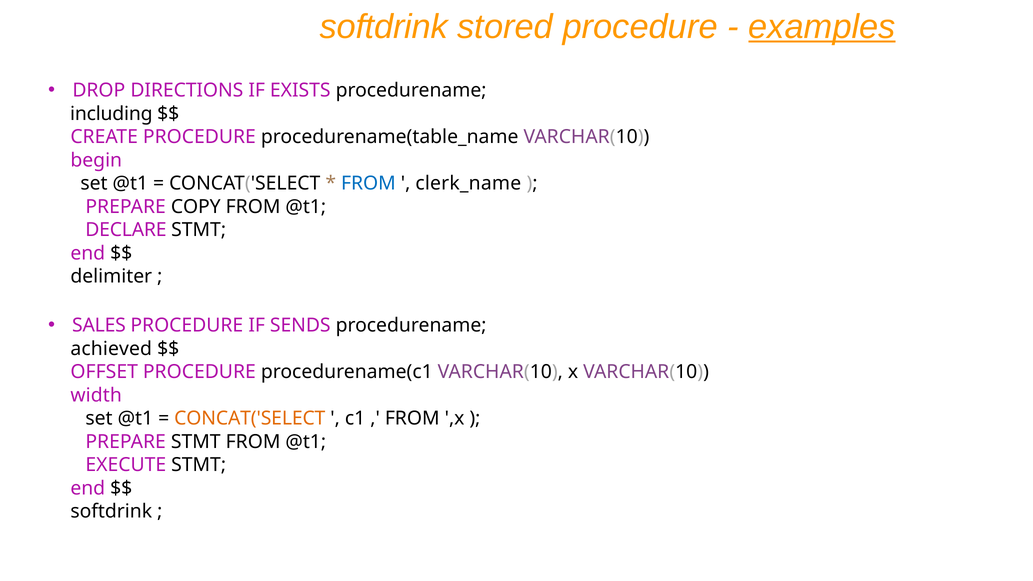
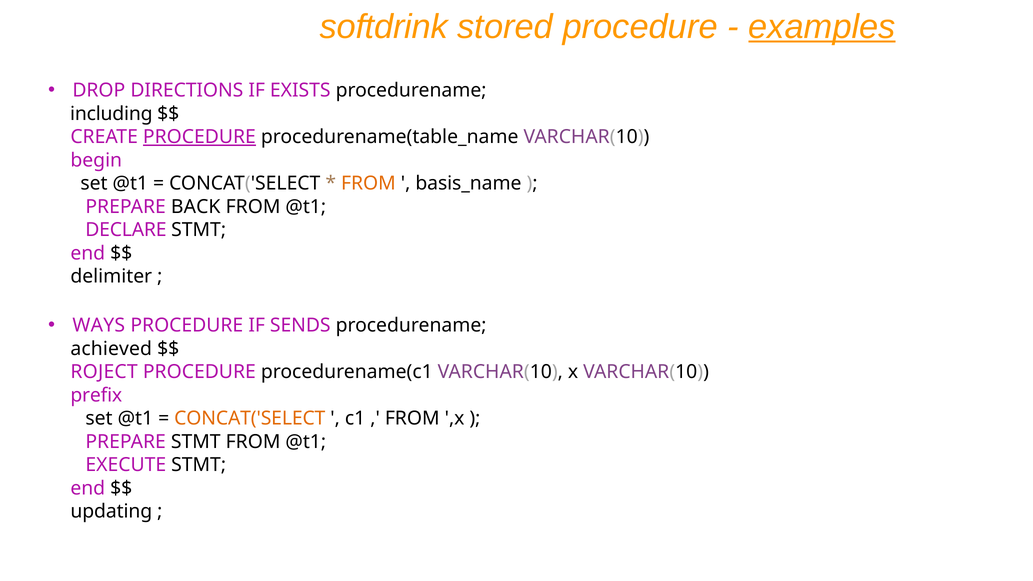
PROCEDURE at (199, 137) underline: none -> present
FROM at (368, 183) colour: blue -> orange
clerk_name: clerk_name -> basis_name
COPY: COPY -> BACK
SALES: SALES -> WAYS
OFFSET: OFFSET -> ROJECT
width: width -> prefix
softdrink at (111, 512): softdrink -> updating
